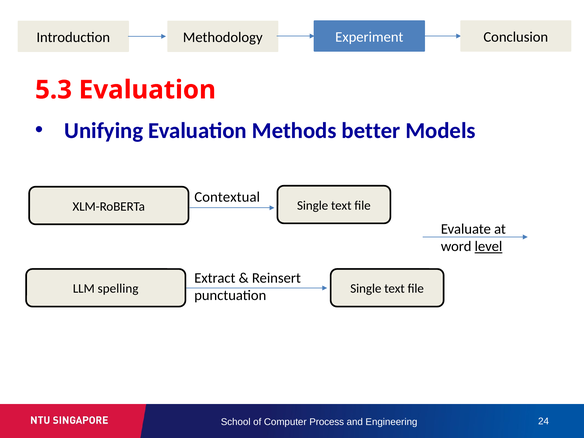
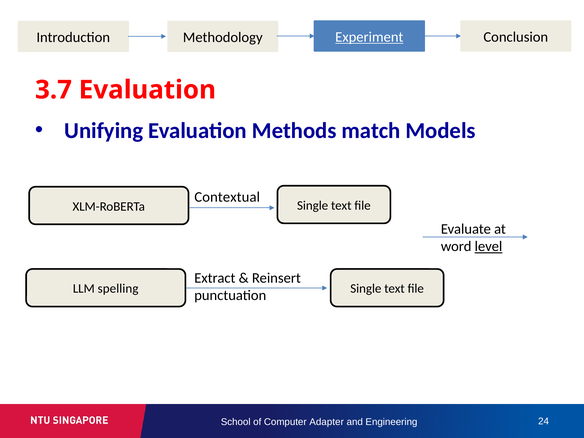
Experiment underline: none -> present
5.3: 5.3 -> 3.7
better: better -> match
Process: Process -> Adapter
